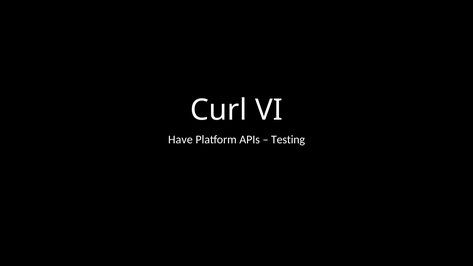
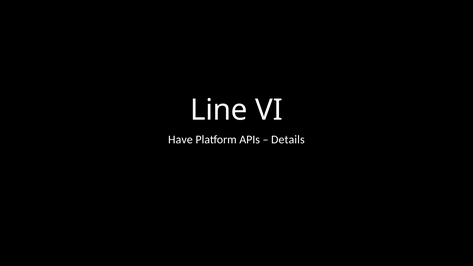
Curl: Curl -> Line
Testing: Testing -> Details
